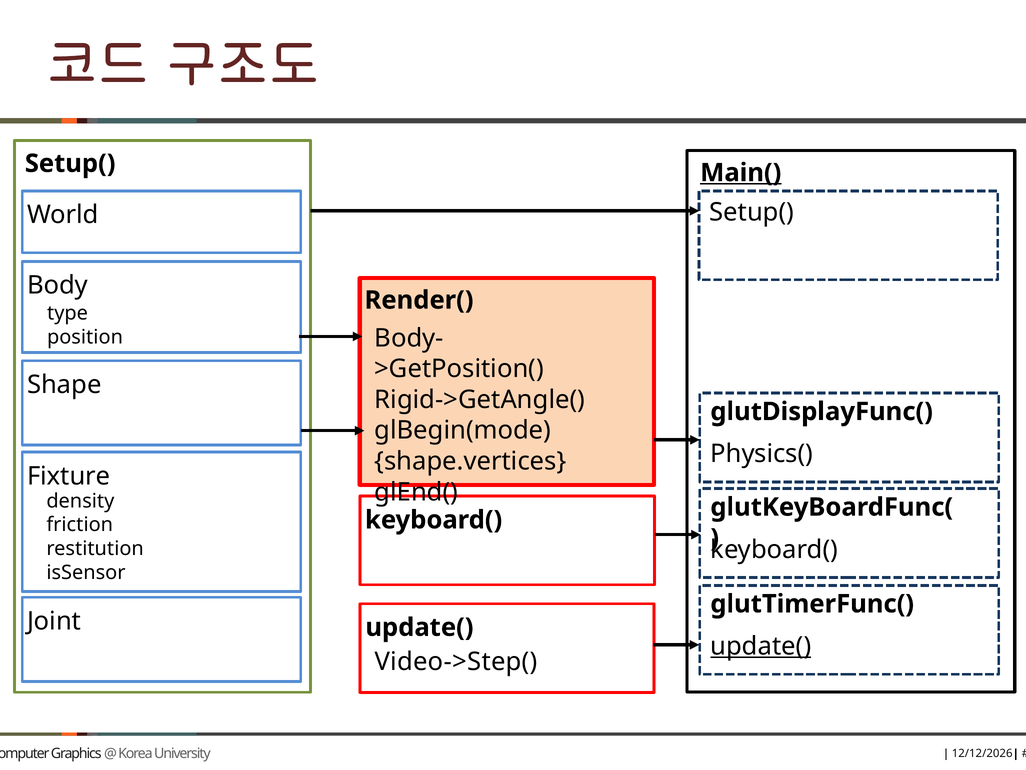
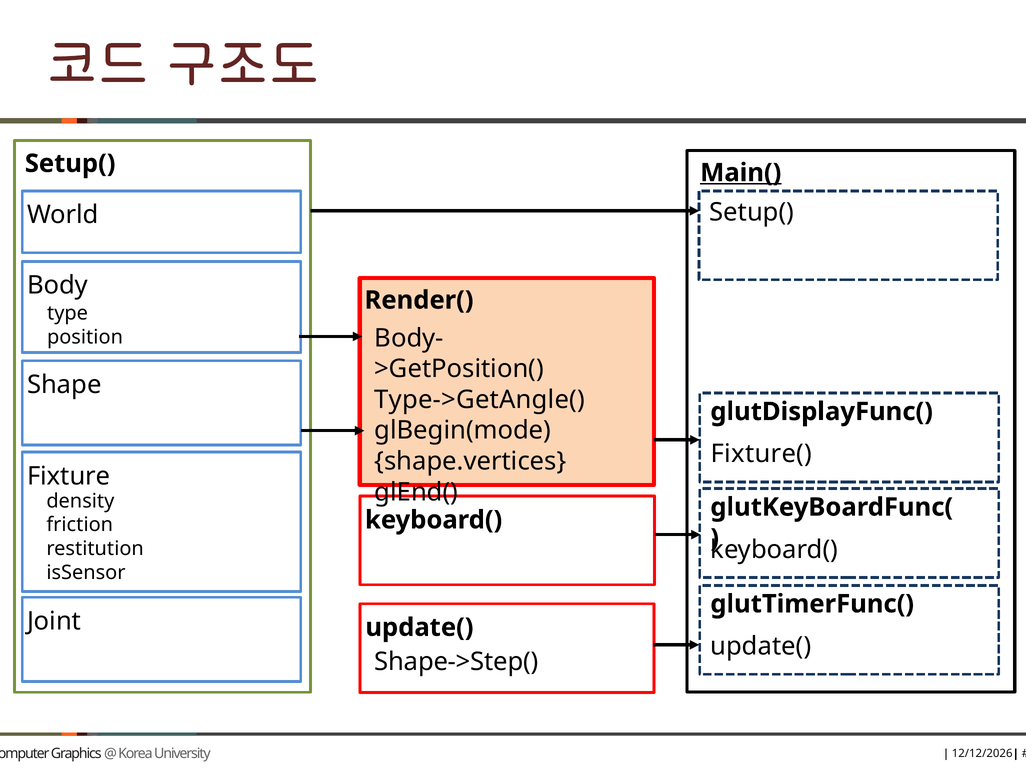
Rigid->GetAngle(: Rigid->GetAngle( -> Type->GetAngle(
Physics(: Physics( -> Fixture(
update( at (761, 646) underline: present -> none
Video->Step(: Video->Step( -> Shape->Step(
